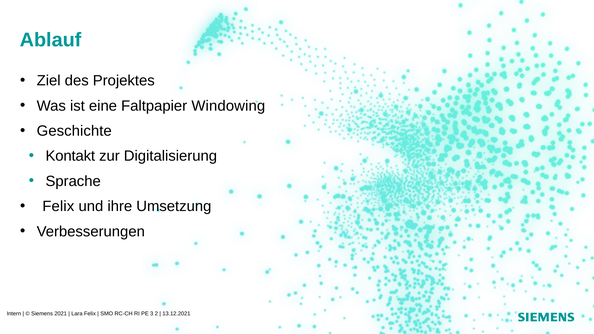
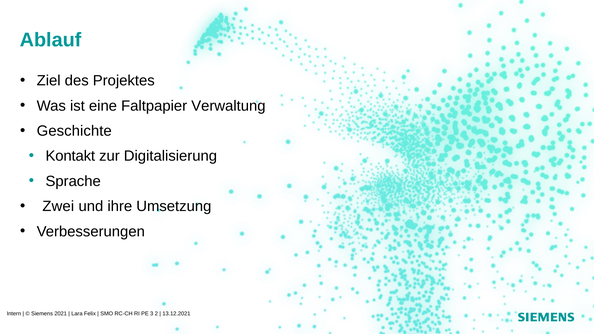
Windowing: Windowing -> Verwaltung
Felix at (58, 206): Felix -> Zwei
